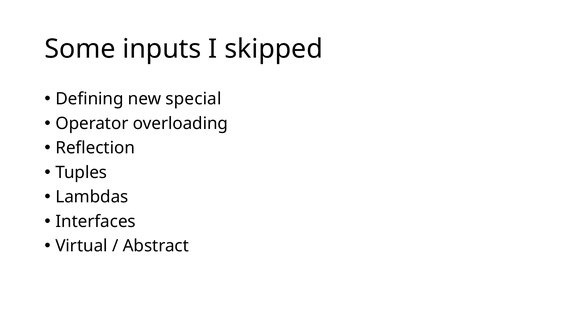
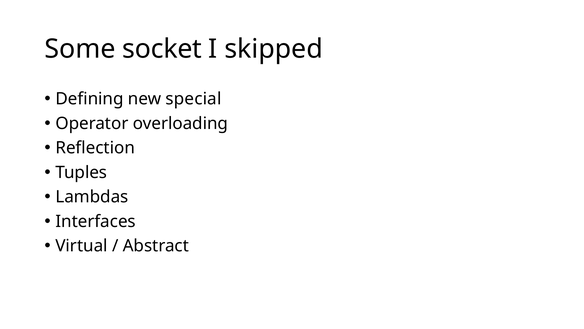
inputs: inputs -> socket
